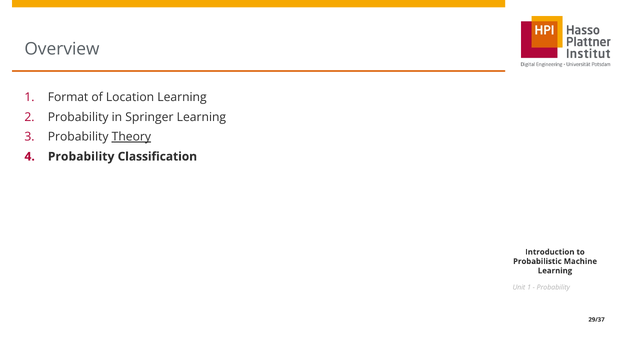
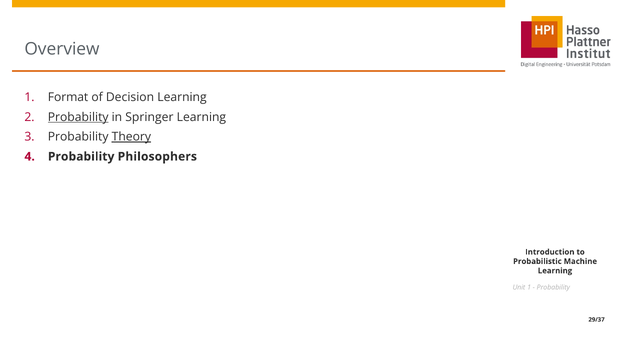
Location: Location -> Decision
Probability at (78, 117) underline: none -> present
Classification: Classification -> Philosophers
